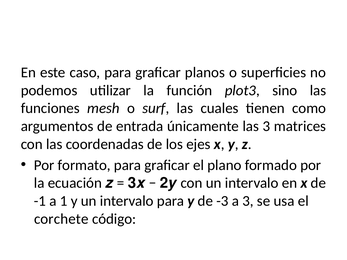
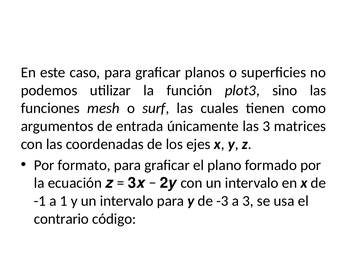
corchete: corchete -> contrario
